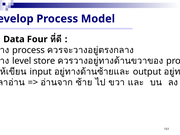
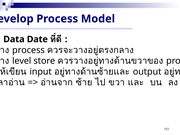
Four: Four -> Date
